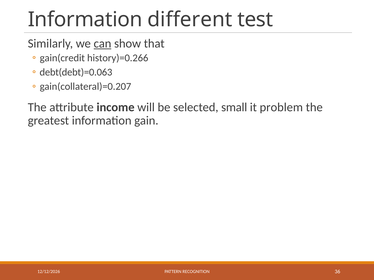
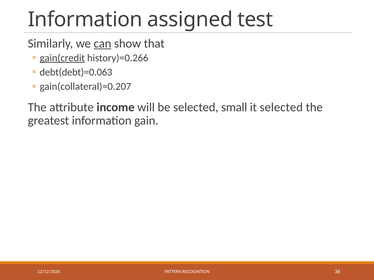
different: different -> assigned
gain(credit underline: none -> present
it problem: problem -> selected
